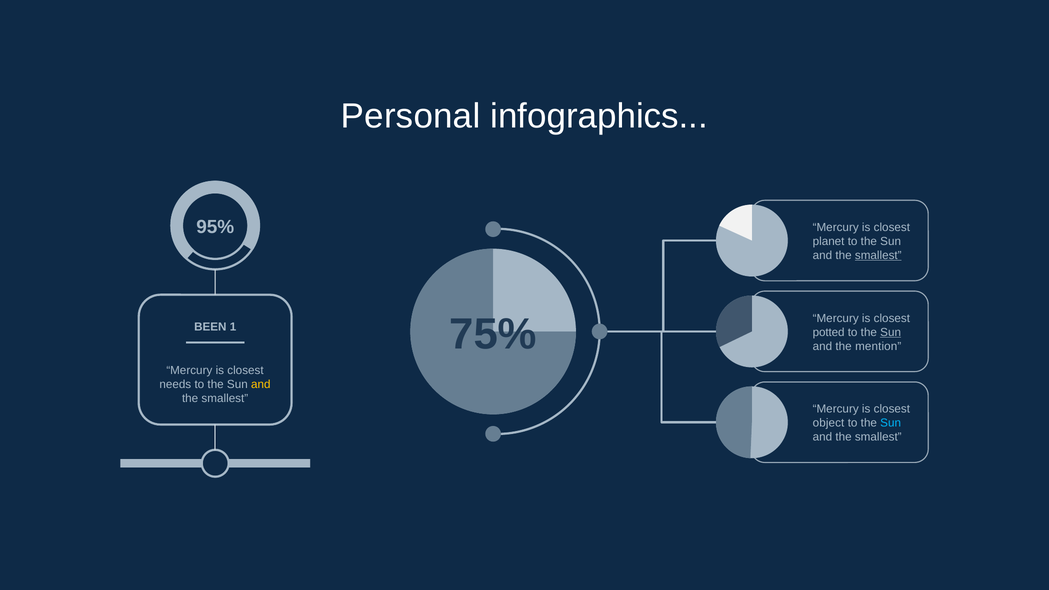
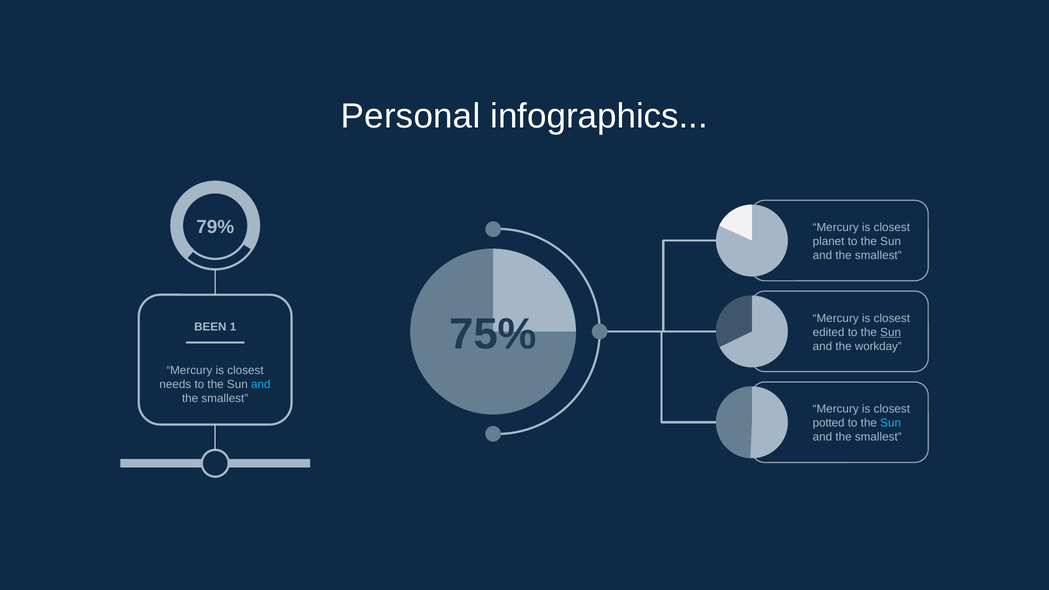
95%: 95% -> 79%
smallest at (878, 255) underline: present -> none
potted: potted -> edited
mention: mention -> workday
and at (261, 384) colour: yellow -> light blue
object: object -> potted
